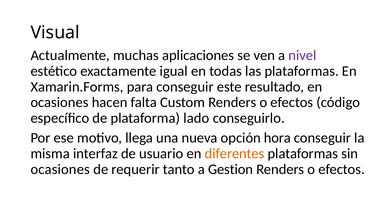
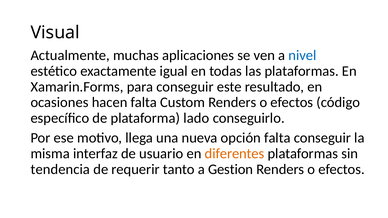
nivel colour: purple -> blue
opción hora: hora -> falta
ocasiones at (60, 170): ocasiones -> tendencia
